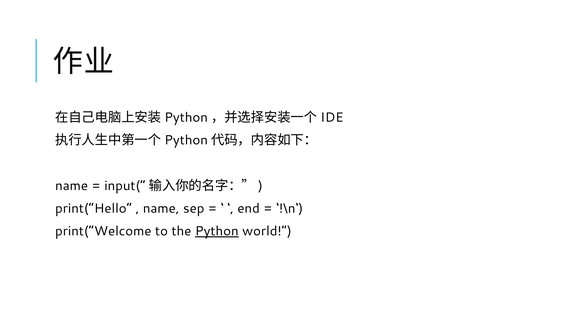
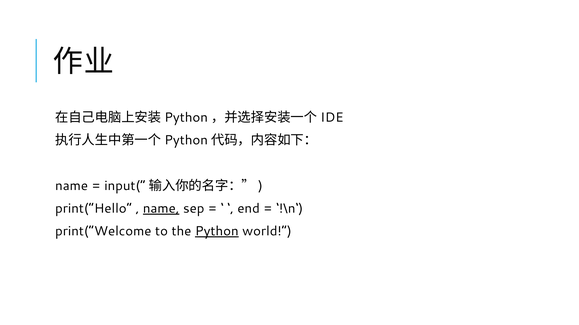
name at (161, 209) underline: none -> present
